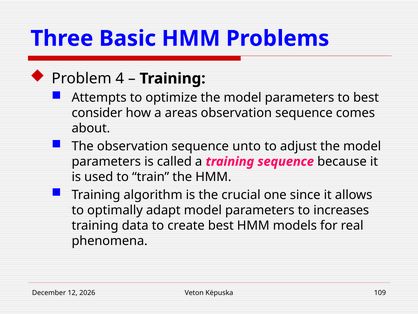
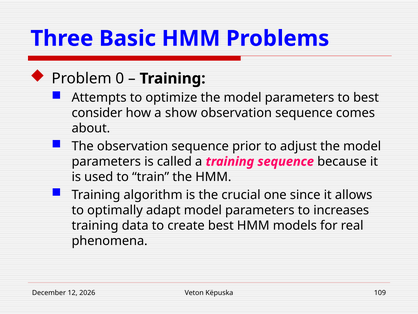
4: 4 -> 0
areas: areas -> show
unto: unto -> prior
